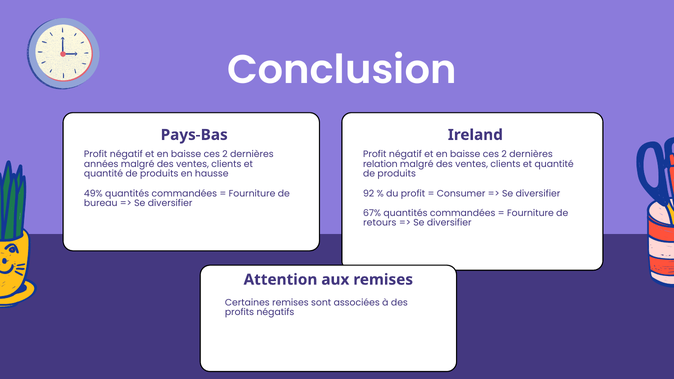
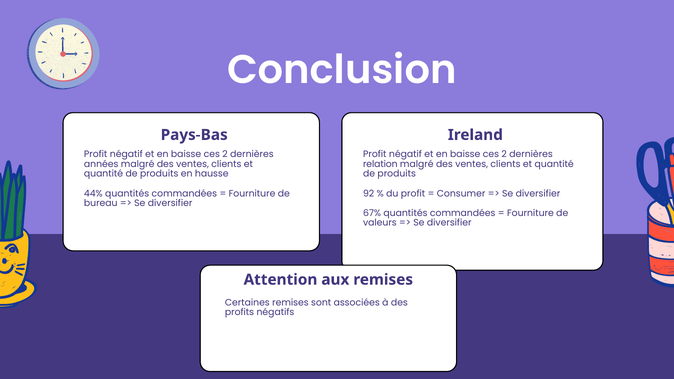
49%: 49% -> 44%
retours: retours -> valeurs
